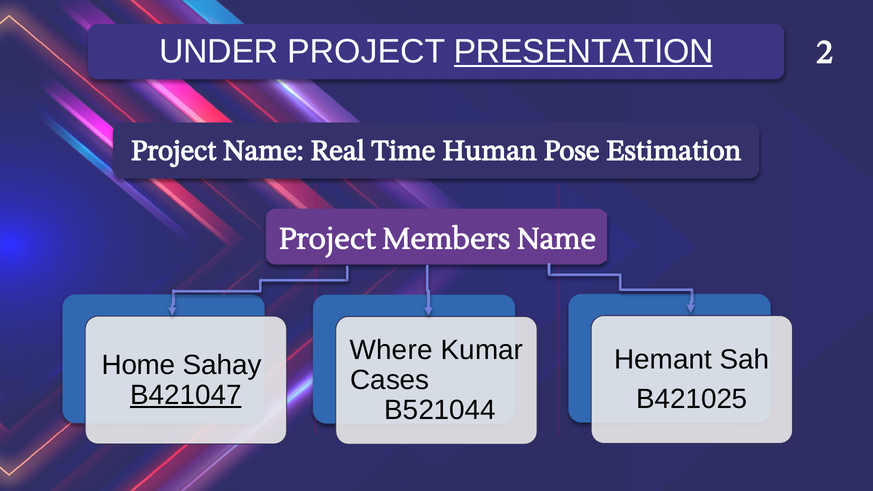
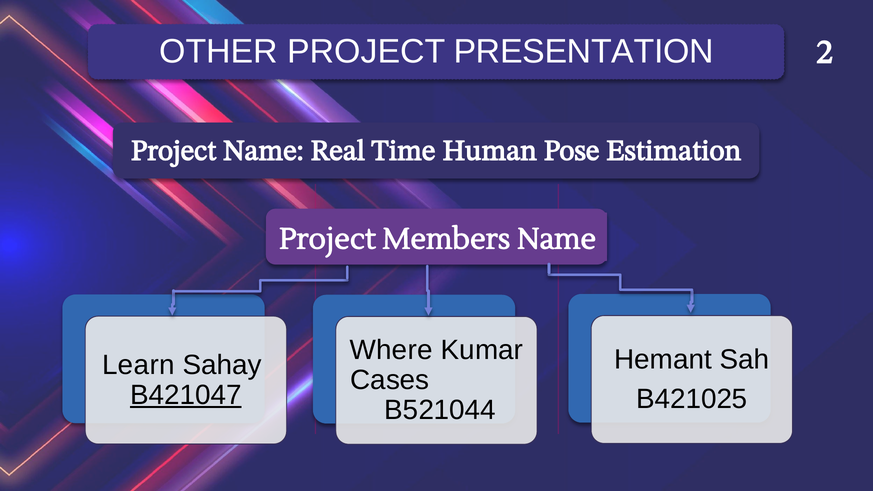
UNDER: UNDER -> OTHER
PRESENTATION underline: present -> none
Home: Home -> Learn
